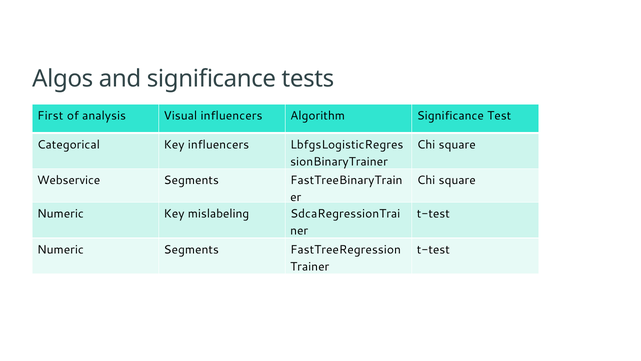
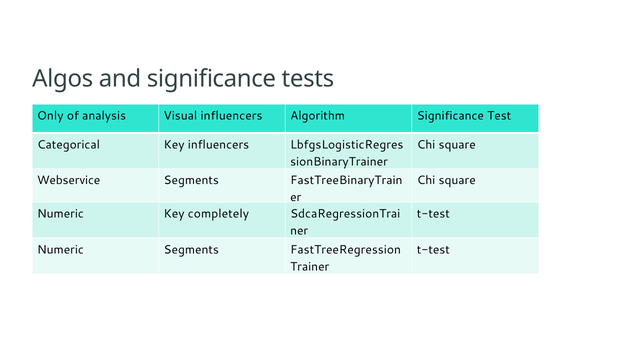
First: First -> Only
mislabeling: mislabeling -> completely
